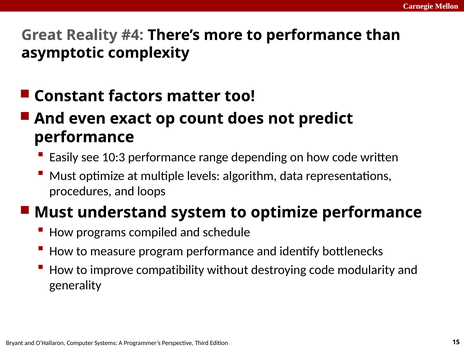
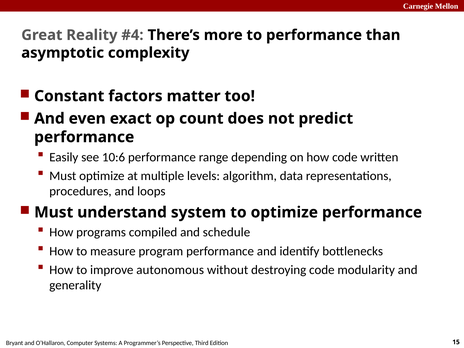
10:3: 10:3 -> 10:6
compatibility: compatibility -> autonomous
